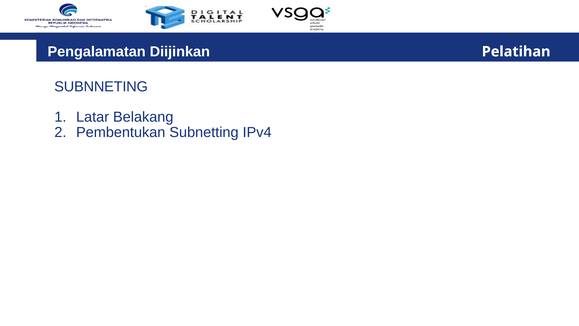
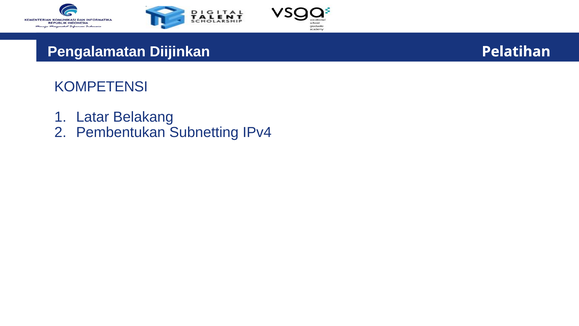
SUBNNETING: SUBNNETING -> KOMPETENSI
